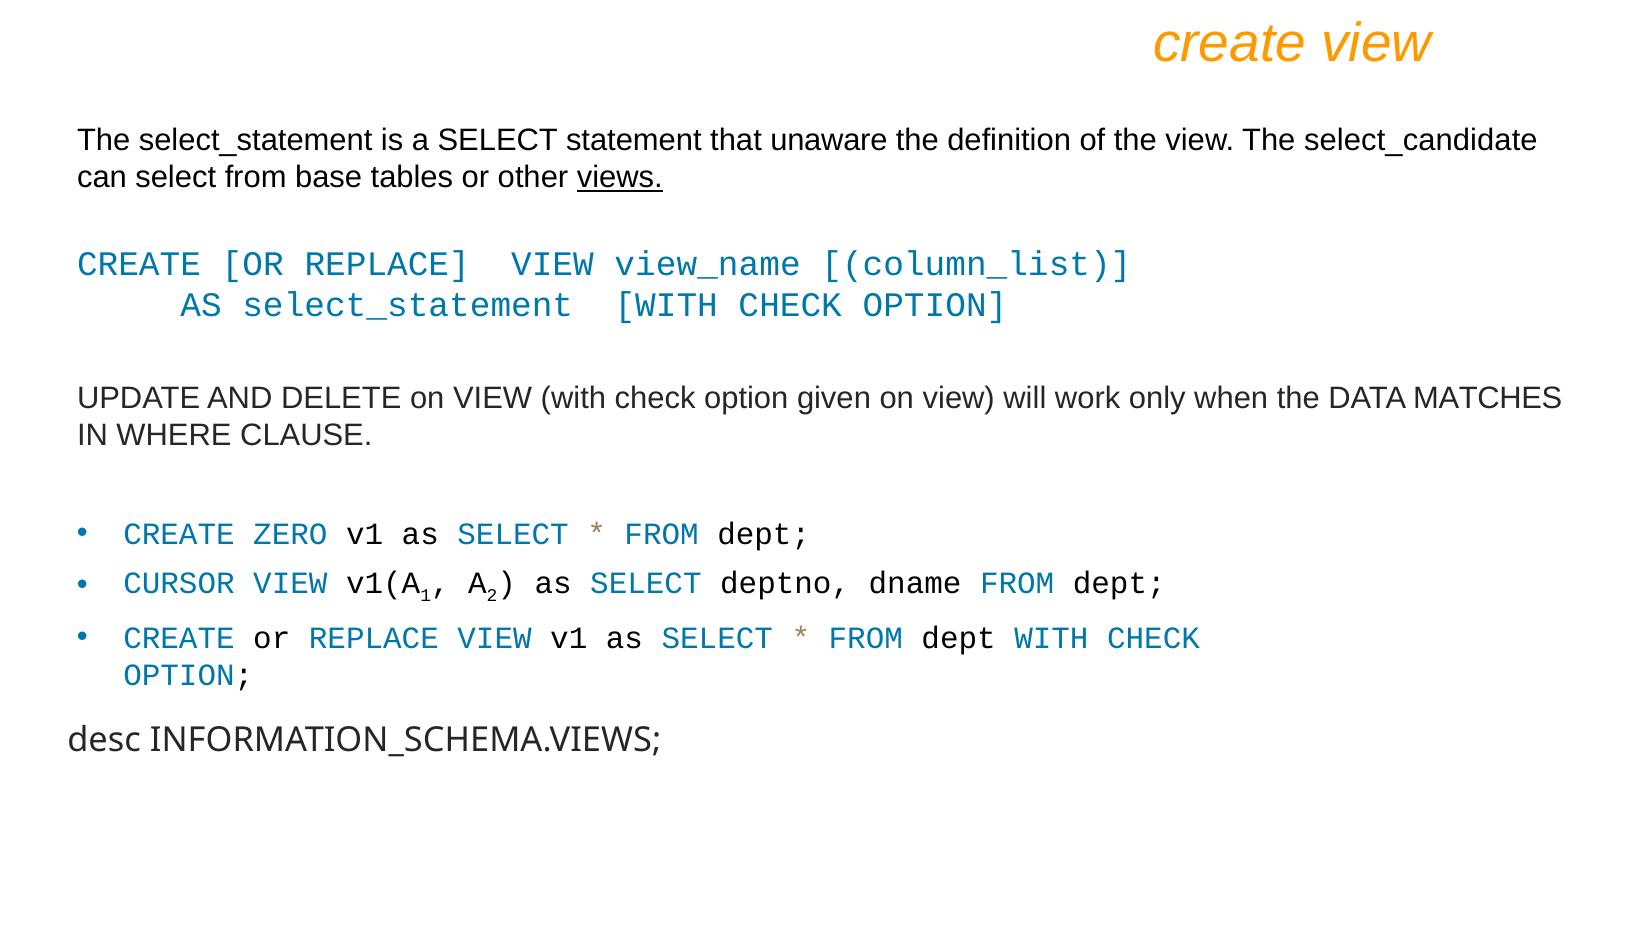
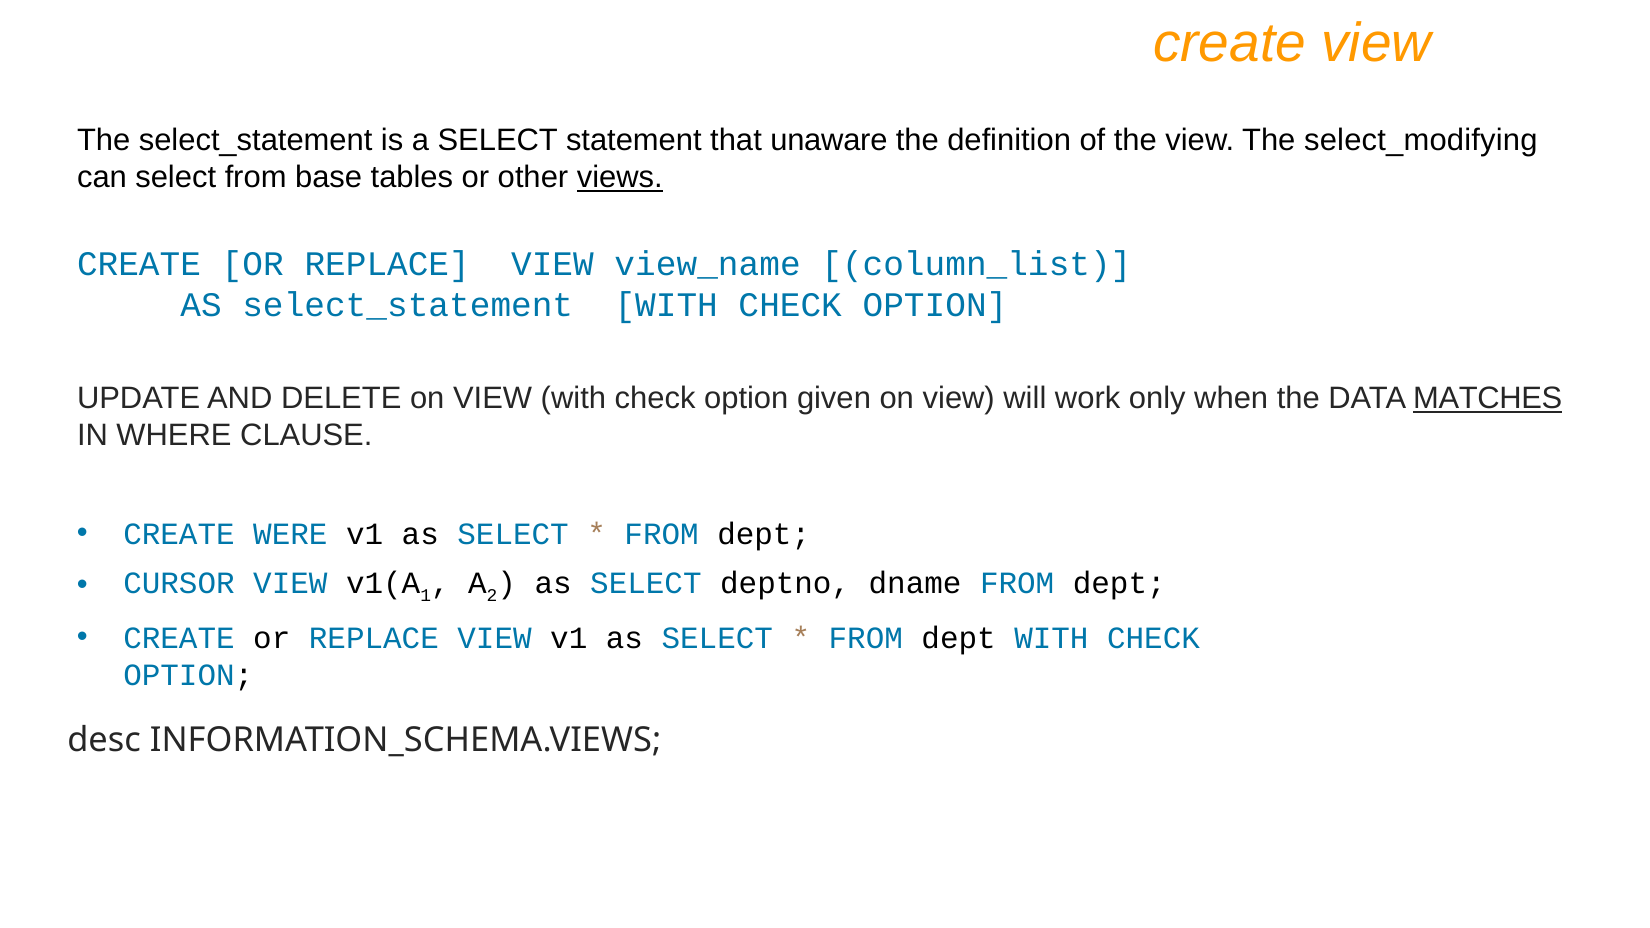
select_candidate: select_candidate -> select_modifying
MATCHES underline: none -> present
ZERO: ZERO -> WERE
